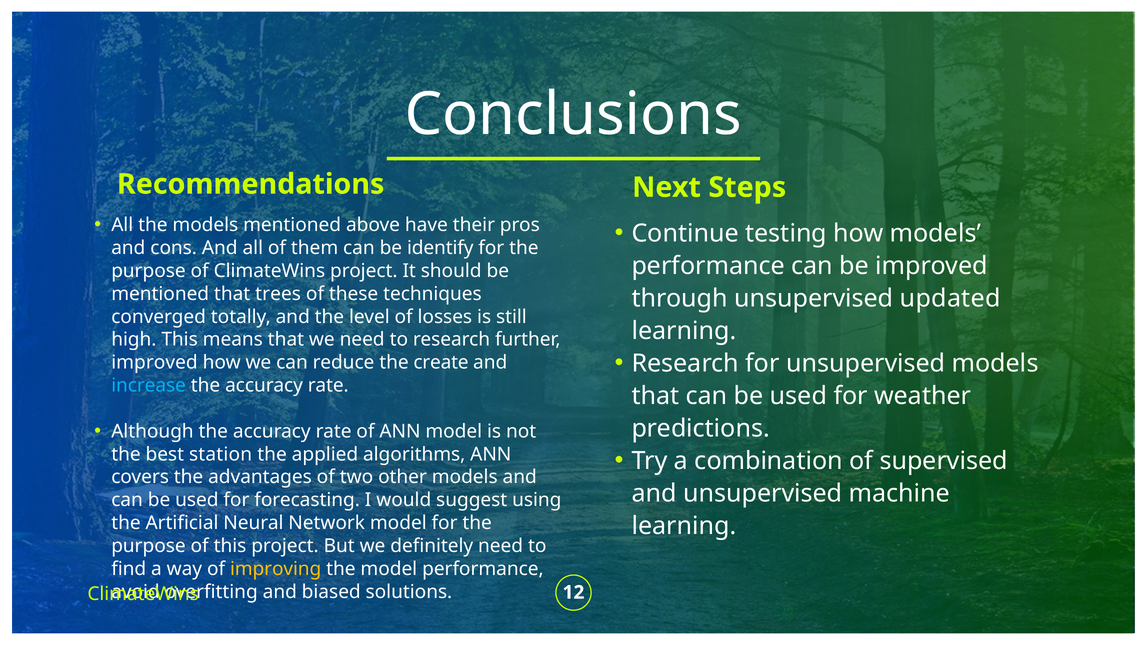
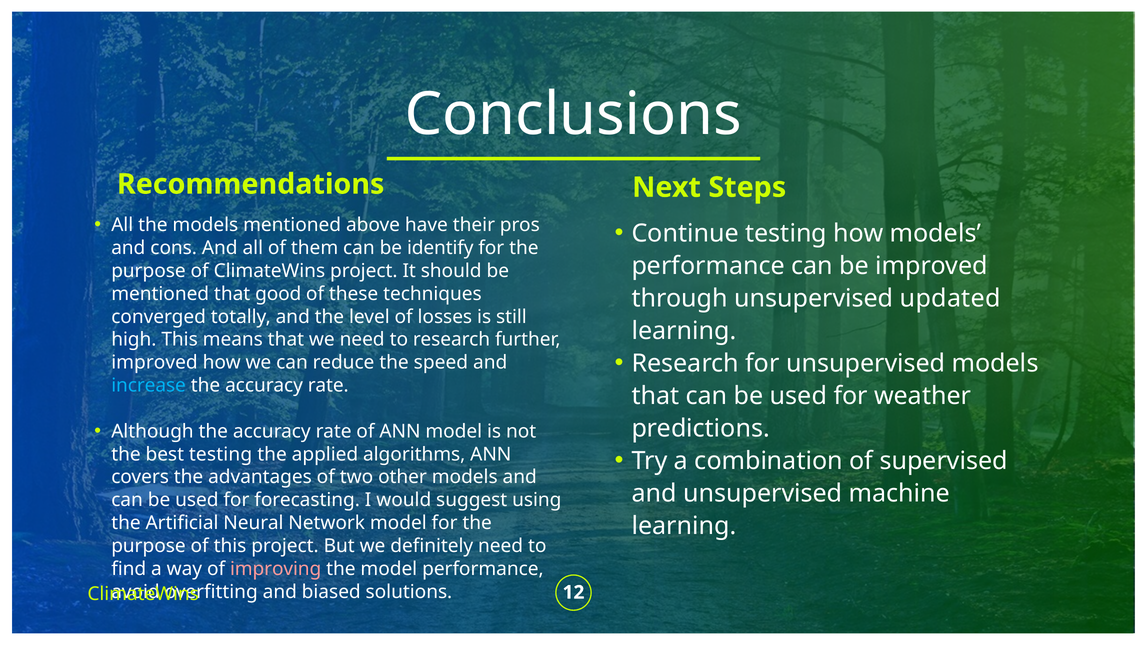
trees: trees -> good
create: create -> speed
best station: station -> testing
improving colour: yellow -> pink
